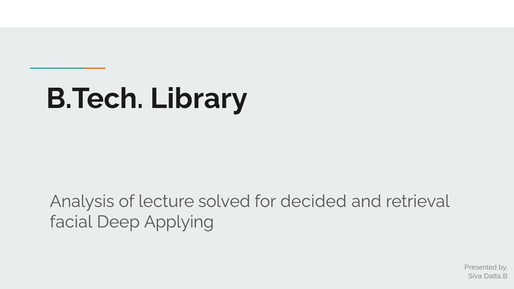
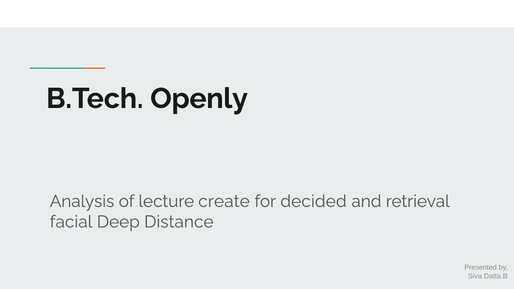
Library: Library -> Openly
solved: solved -> create
Applying: Applying -> Distance
